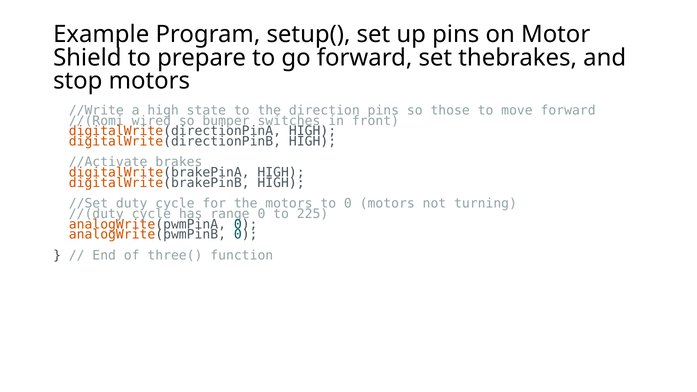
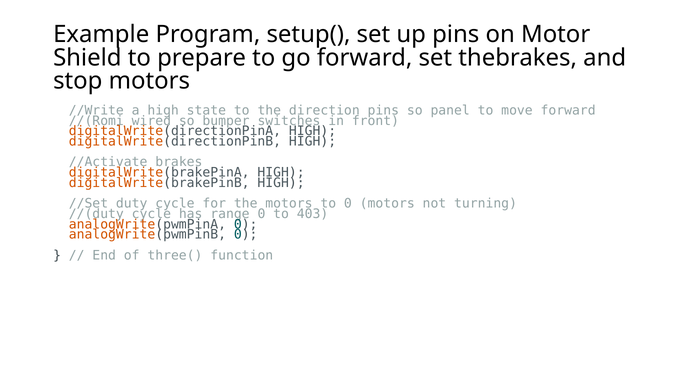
those: those -> panel
225: 225 -> 403
